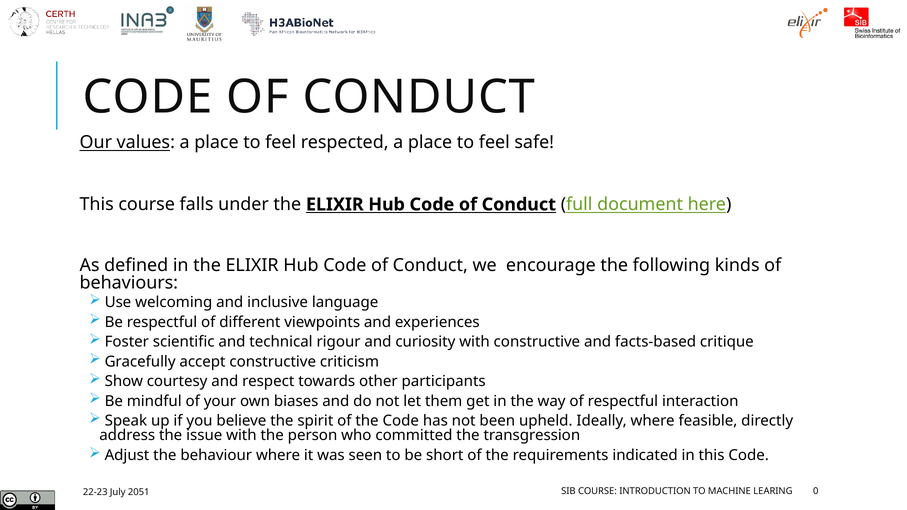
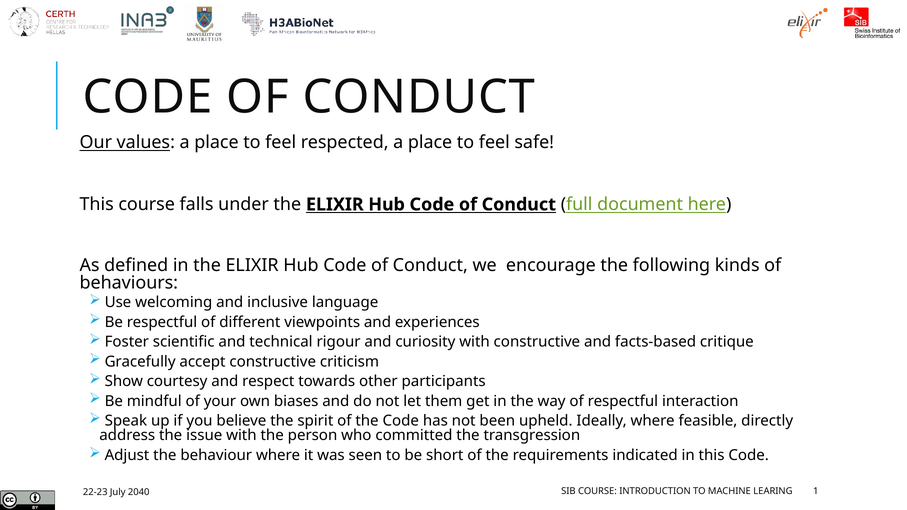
0: 0 -> 1
2051: 2051 -> 2040
